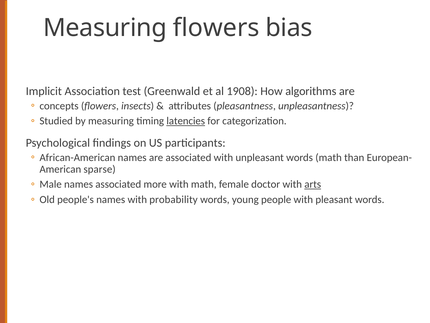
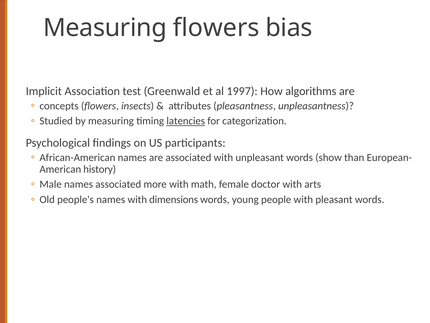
1908: 1908 -> 1997
words math: math -> show
sparse: sparse -> history
arts underline: present -> none
probability: probability -> dimensions
